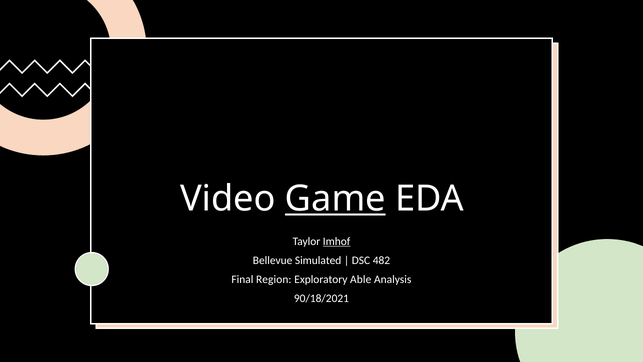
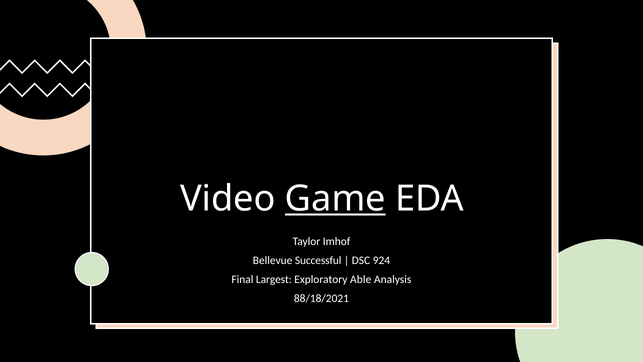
Imhof underline: present -> none
Simulated: Simulated -> Successful
482: 482 -> 924
Region: Region -> Largest
90/18/2021: 90/18/2021 -> 88/18/2021
